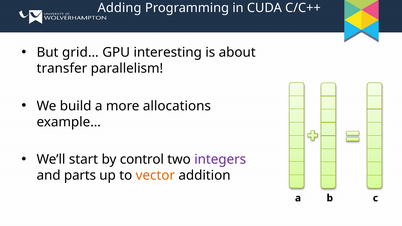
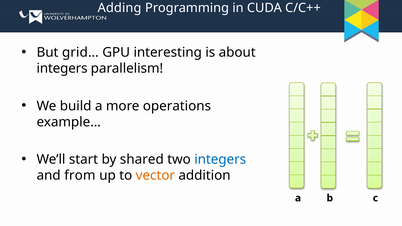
transfer at (62, 68): transfer -> integers
allocations: allocations -> operations
control: control -> shared
integers at (220, 160) colour: purple -> blue
parts: parts -> from
